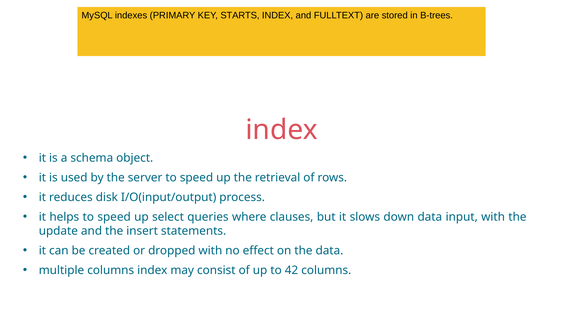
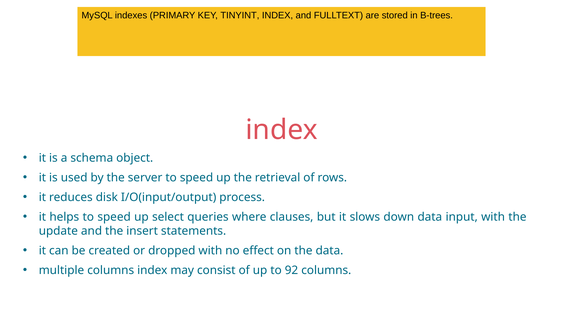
STARTS: STARTS -> TINYINT
42: 42 -> 92
